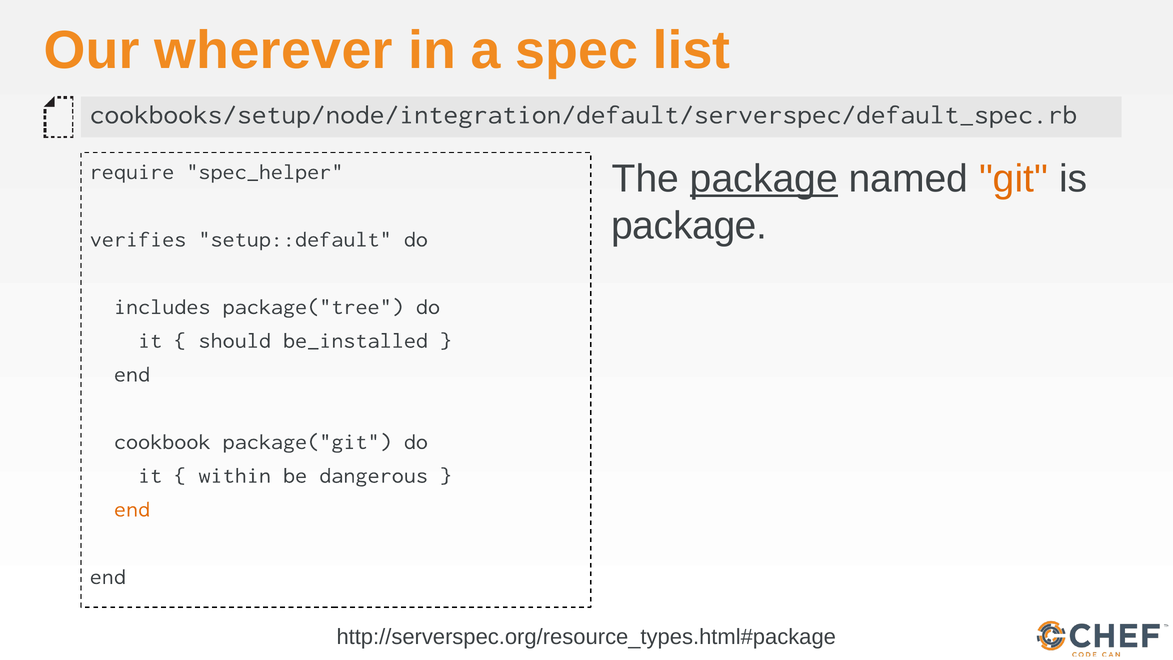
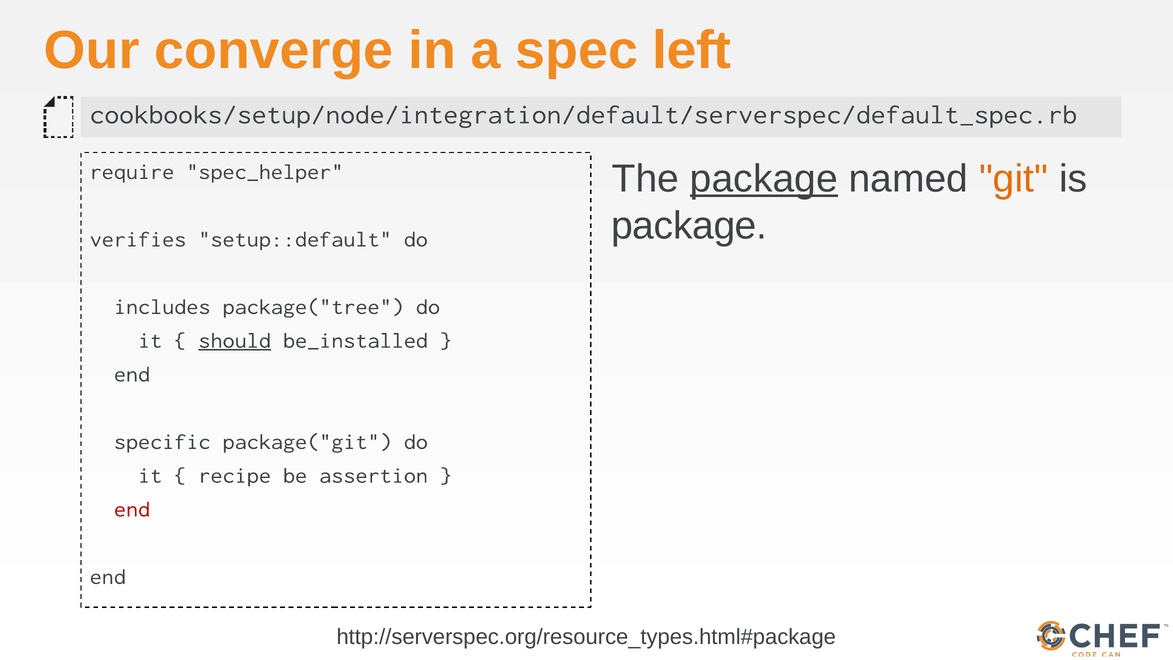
wherever: wherever -> converge
list: list -> left
should underline: none -> present
cookbook: cookbook -> specific
within: within -> recipe
dangerous: dangerous -> assertion
end at (132, 509) colour: orange -> red
